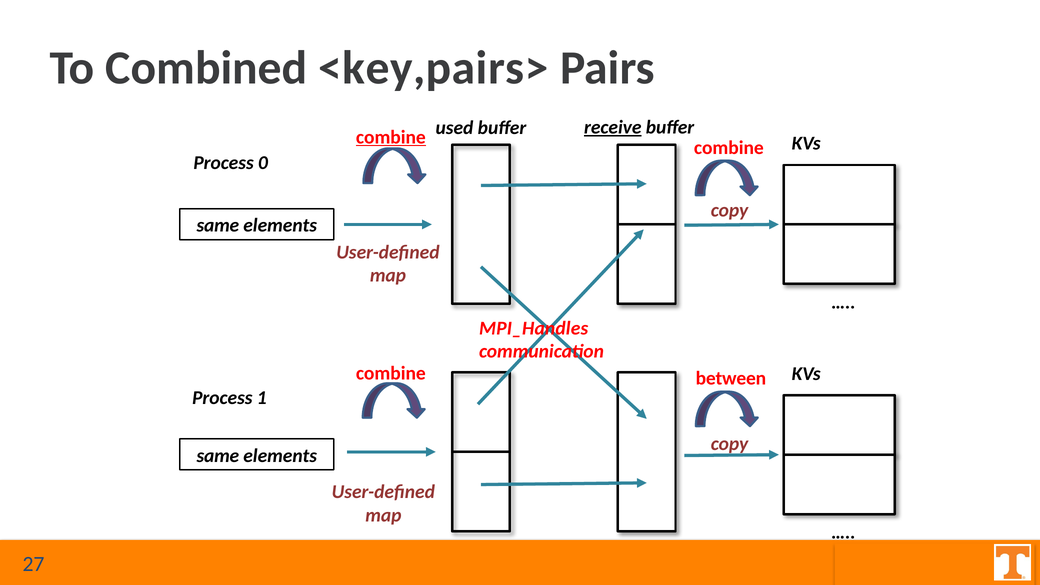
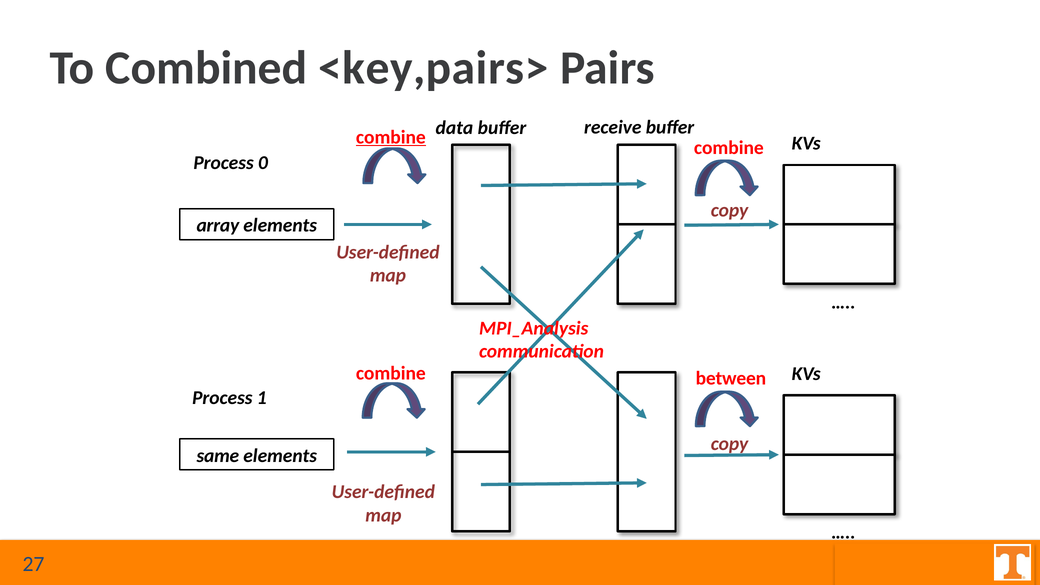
used: used -> data
receive underline: present -> none
same at (218, 226): same -> array
MPI_Handles: MPI_Handles -> MPI_Analysis
